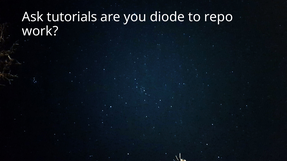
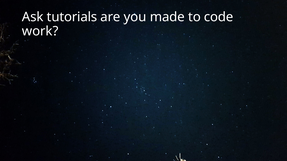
diode: diode -> made
repo: repo -> code
